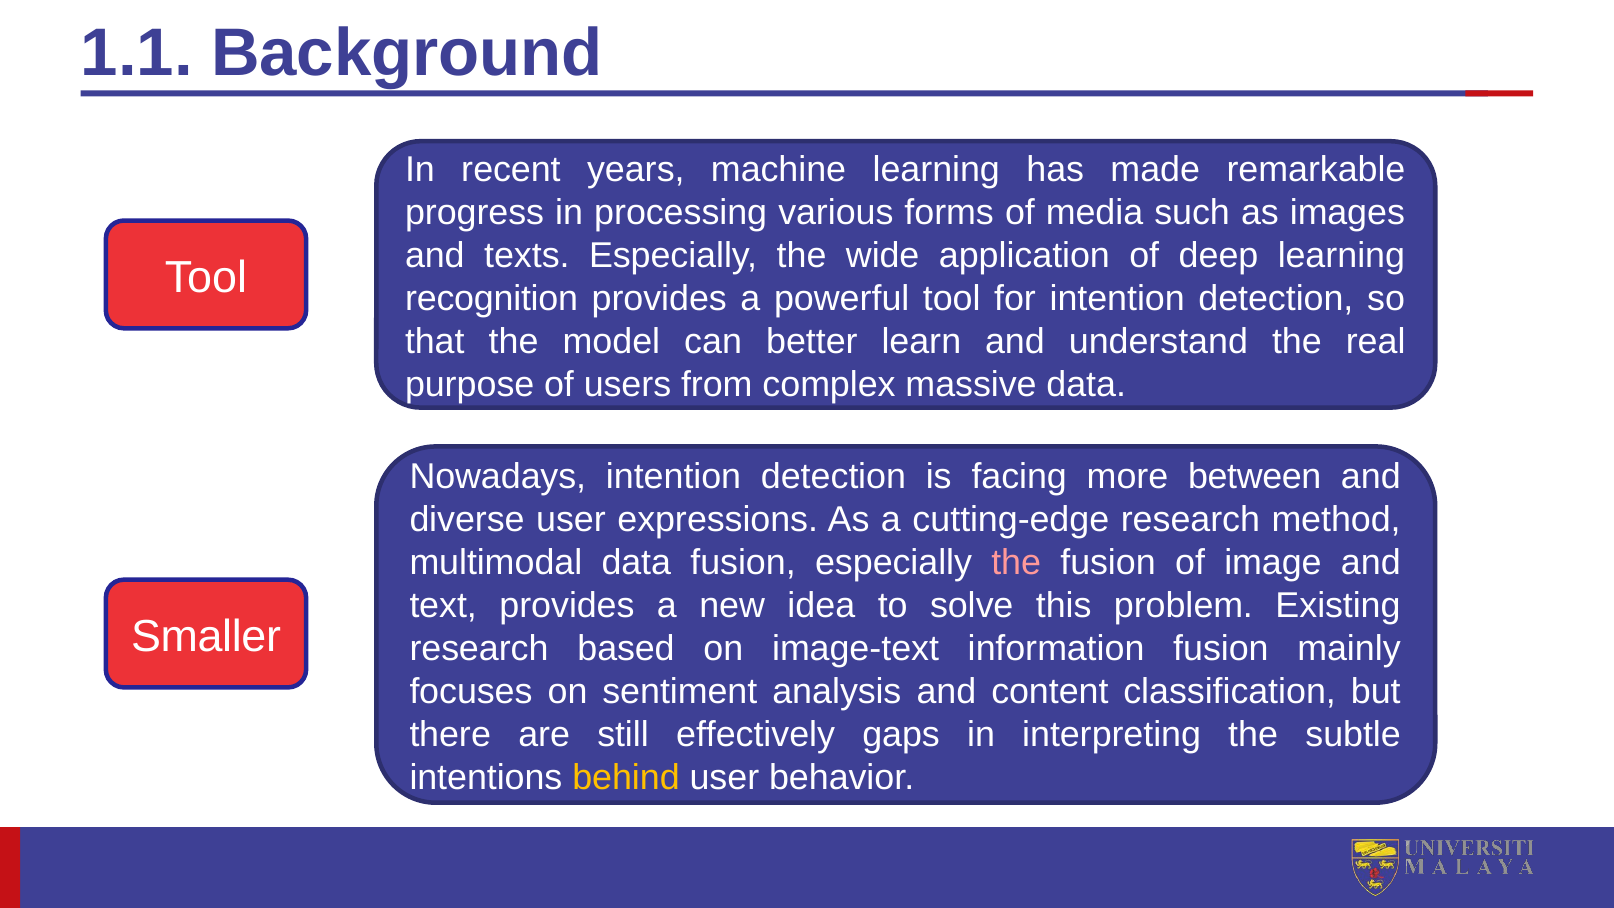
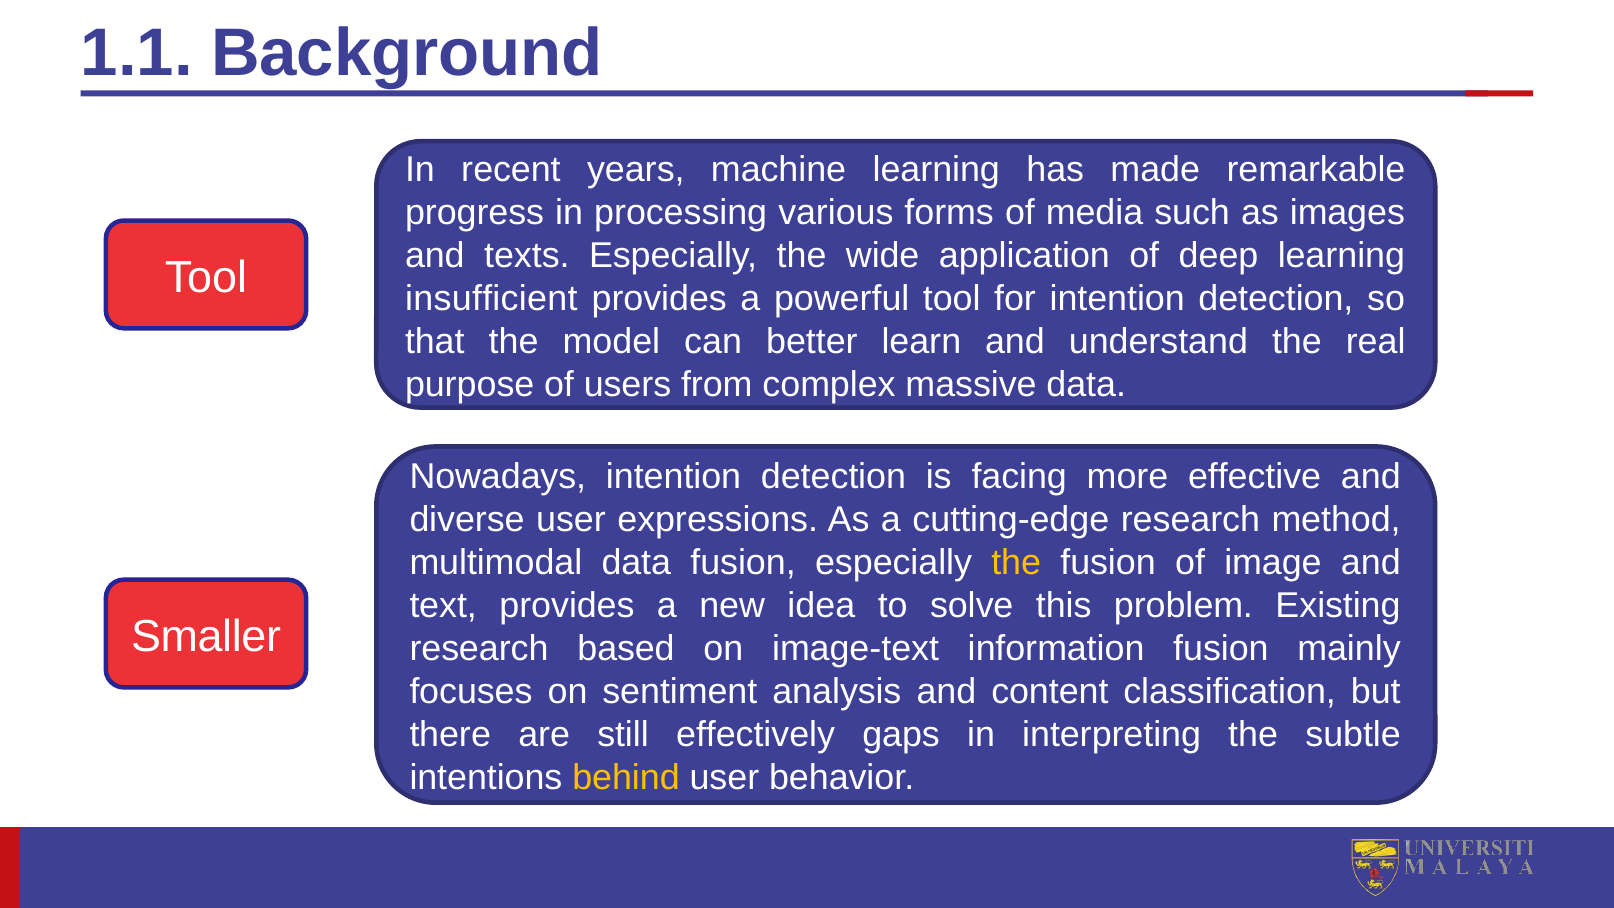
recognition: recognition -> insufficient
between: between -> effective
the at (1016, 562) colour: pink -> yellow
